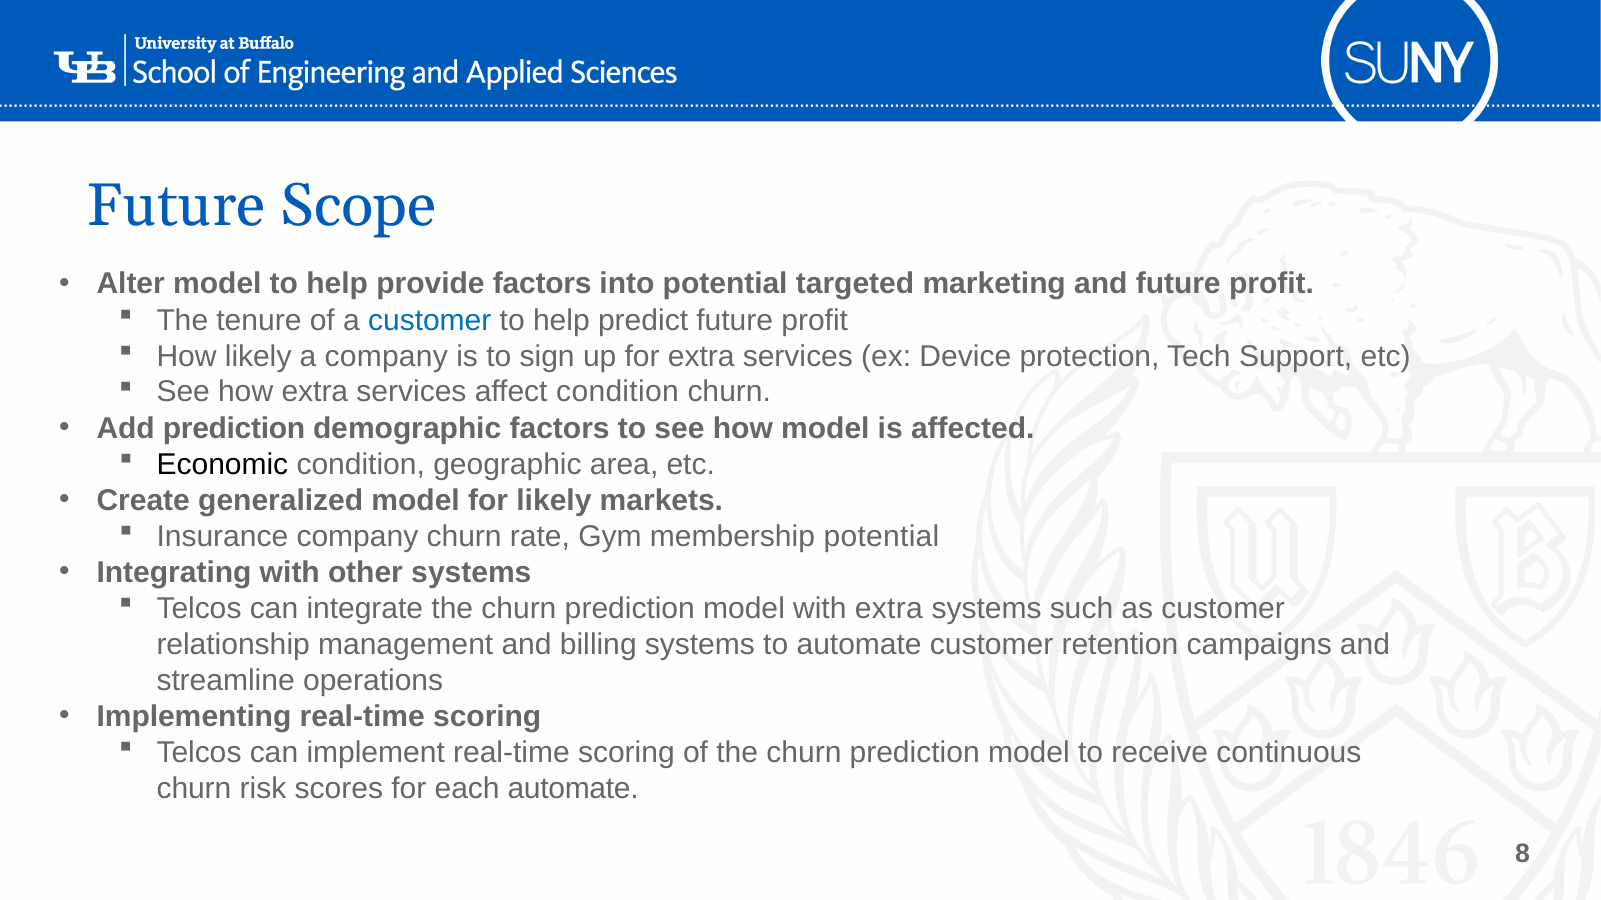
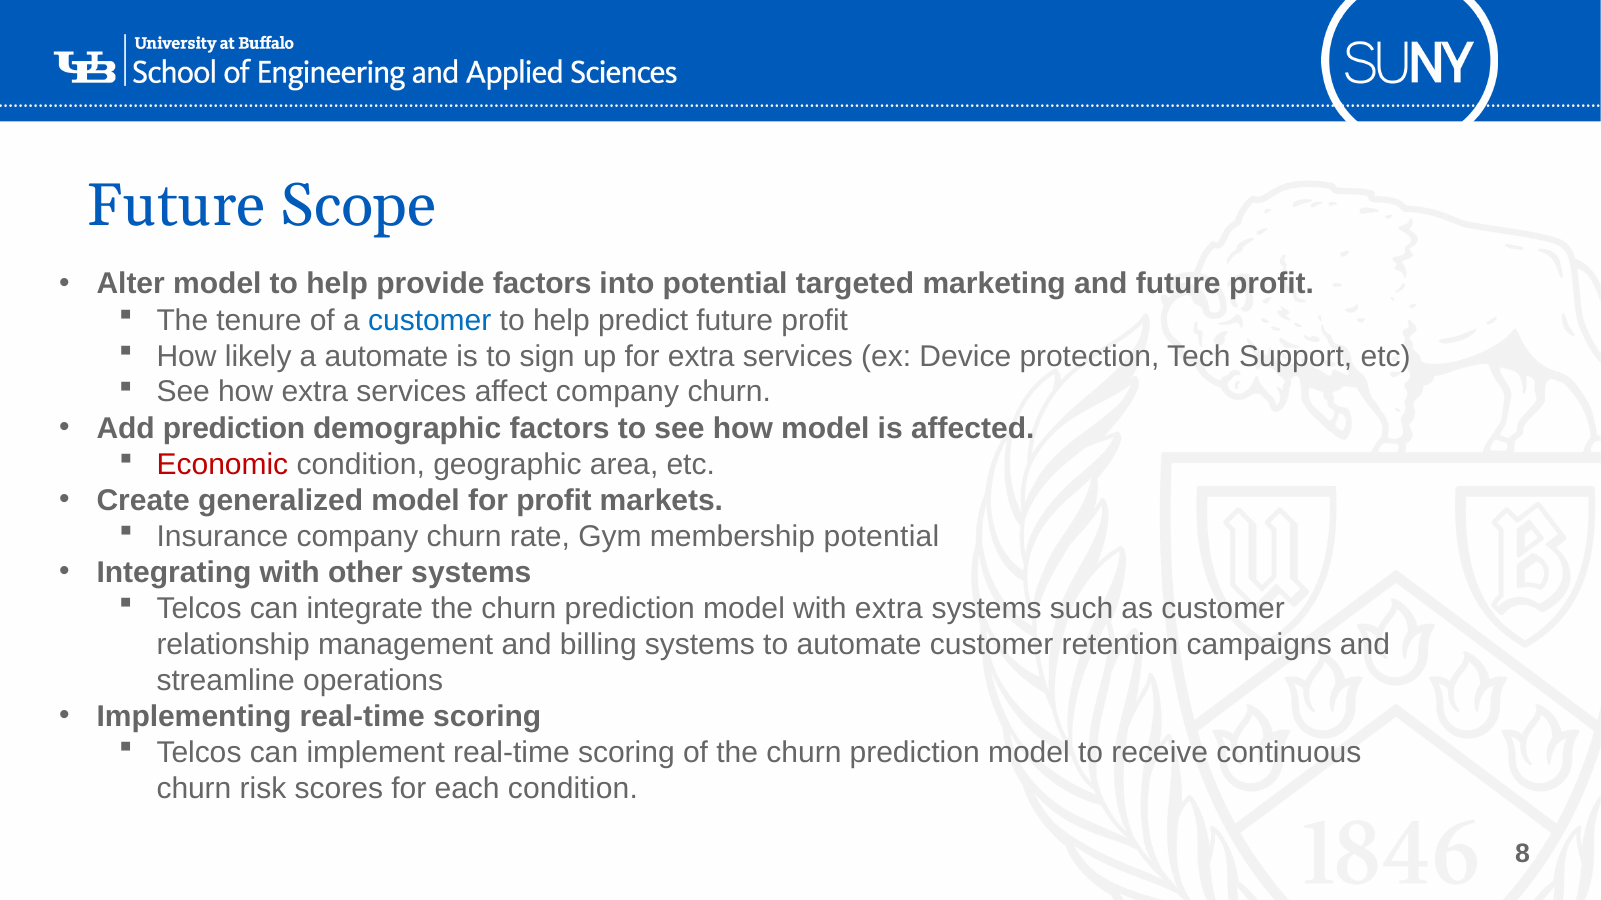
a company: company -> automate
affect condition: condition -> company
Economic colour: black -> red
for likely: likely -> profit
each automate: automate -> condition
